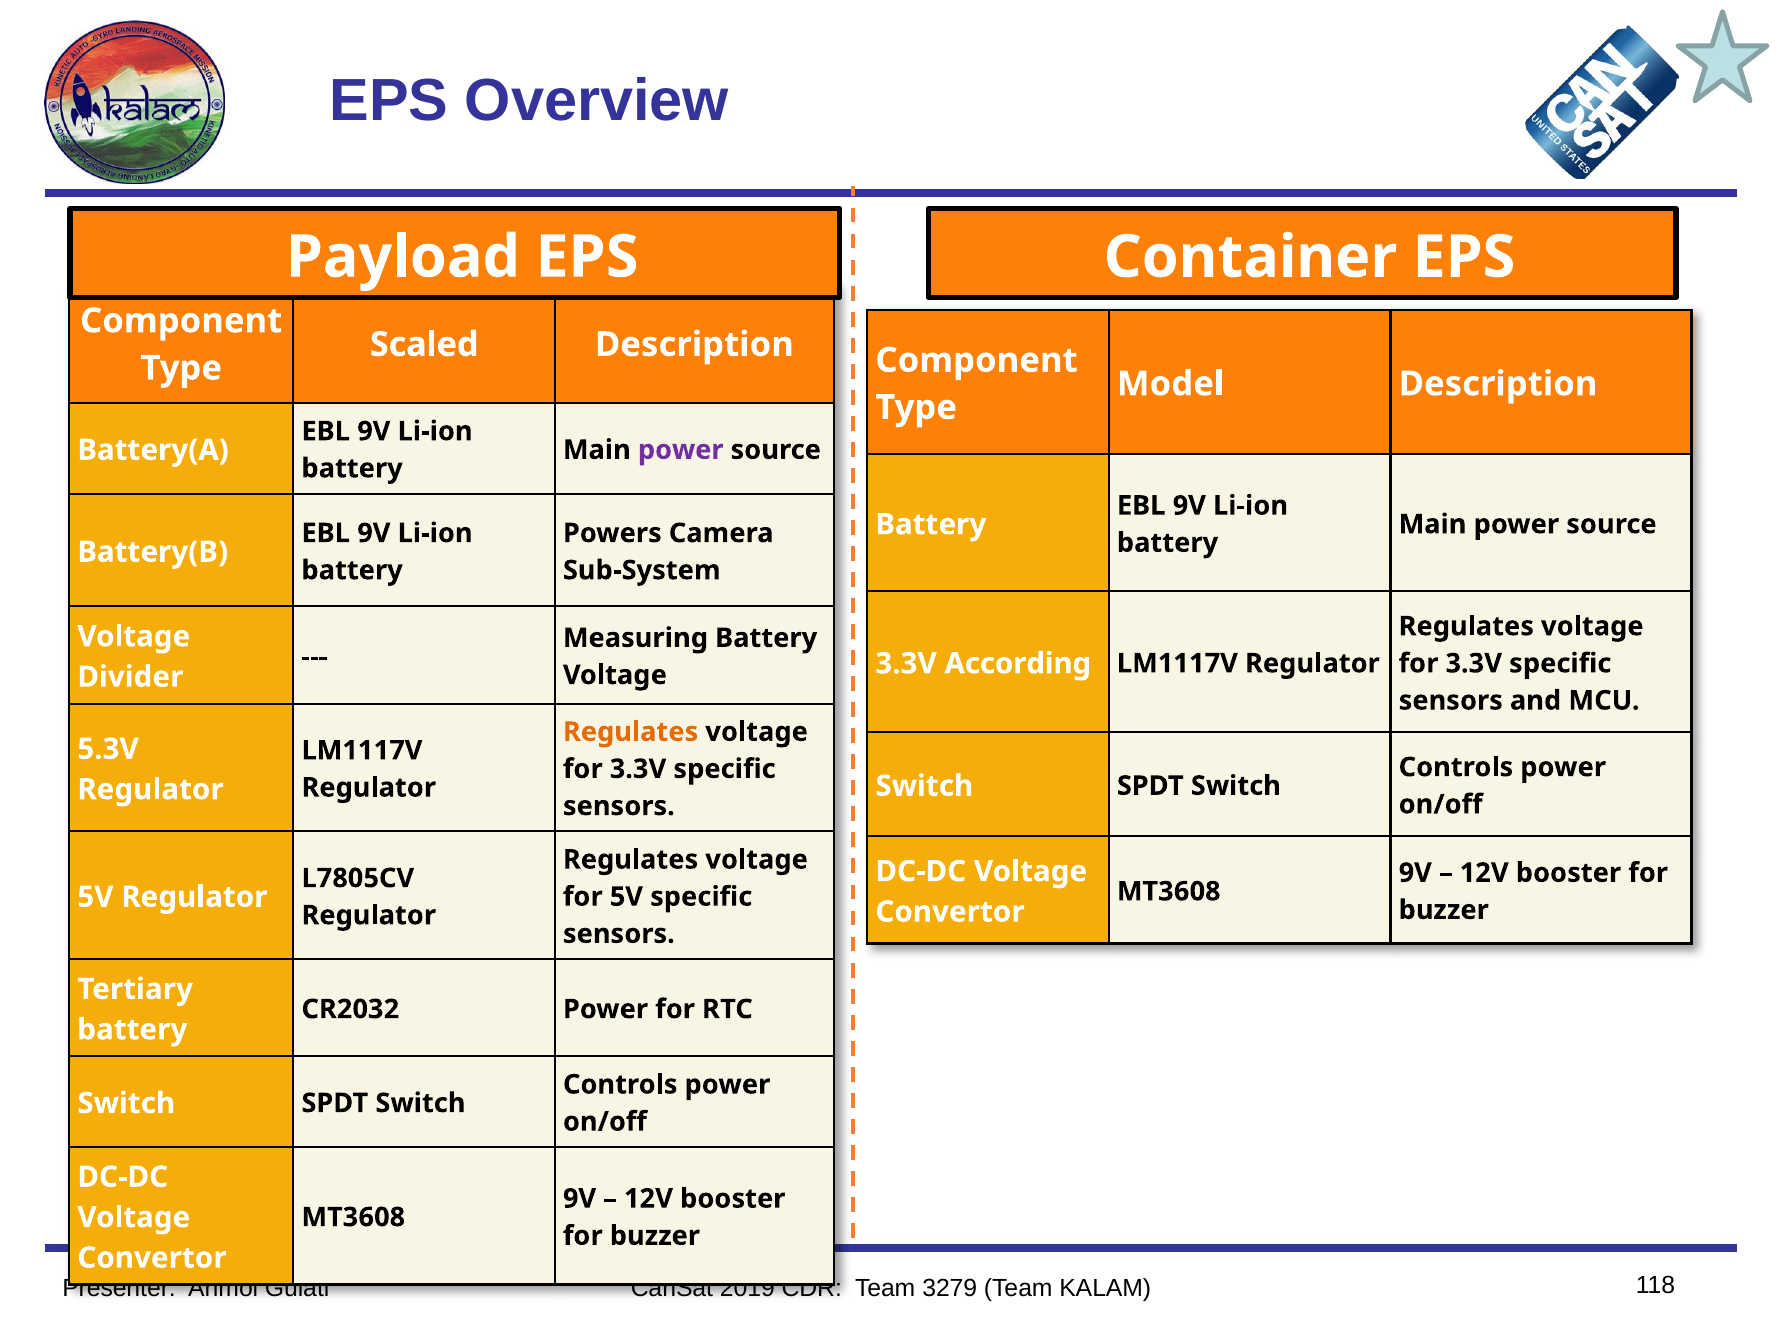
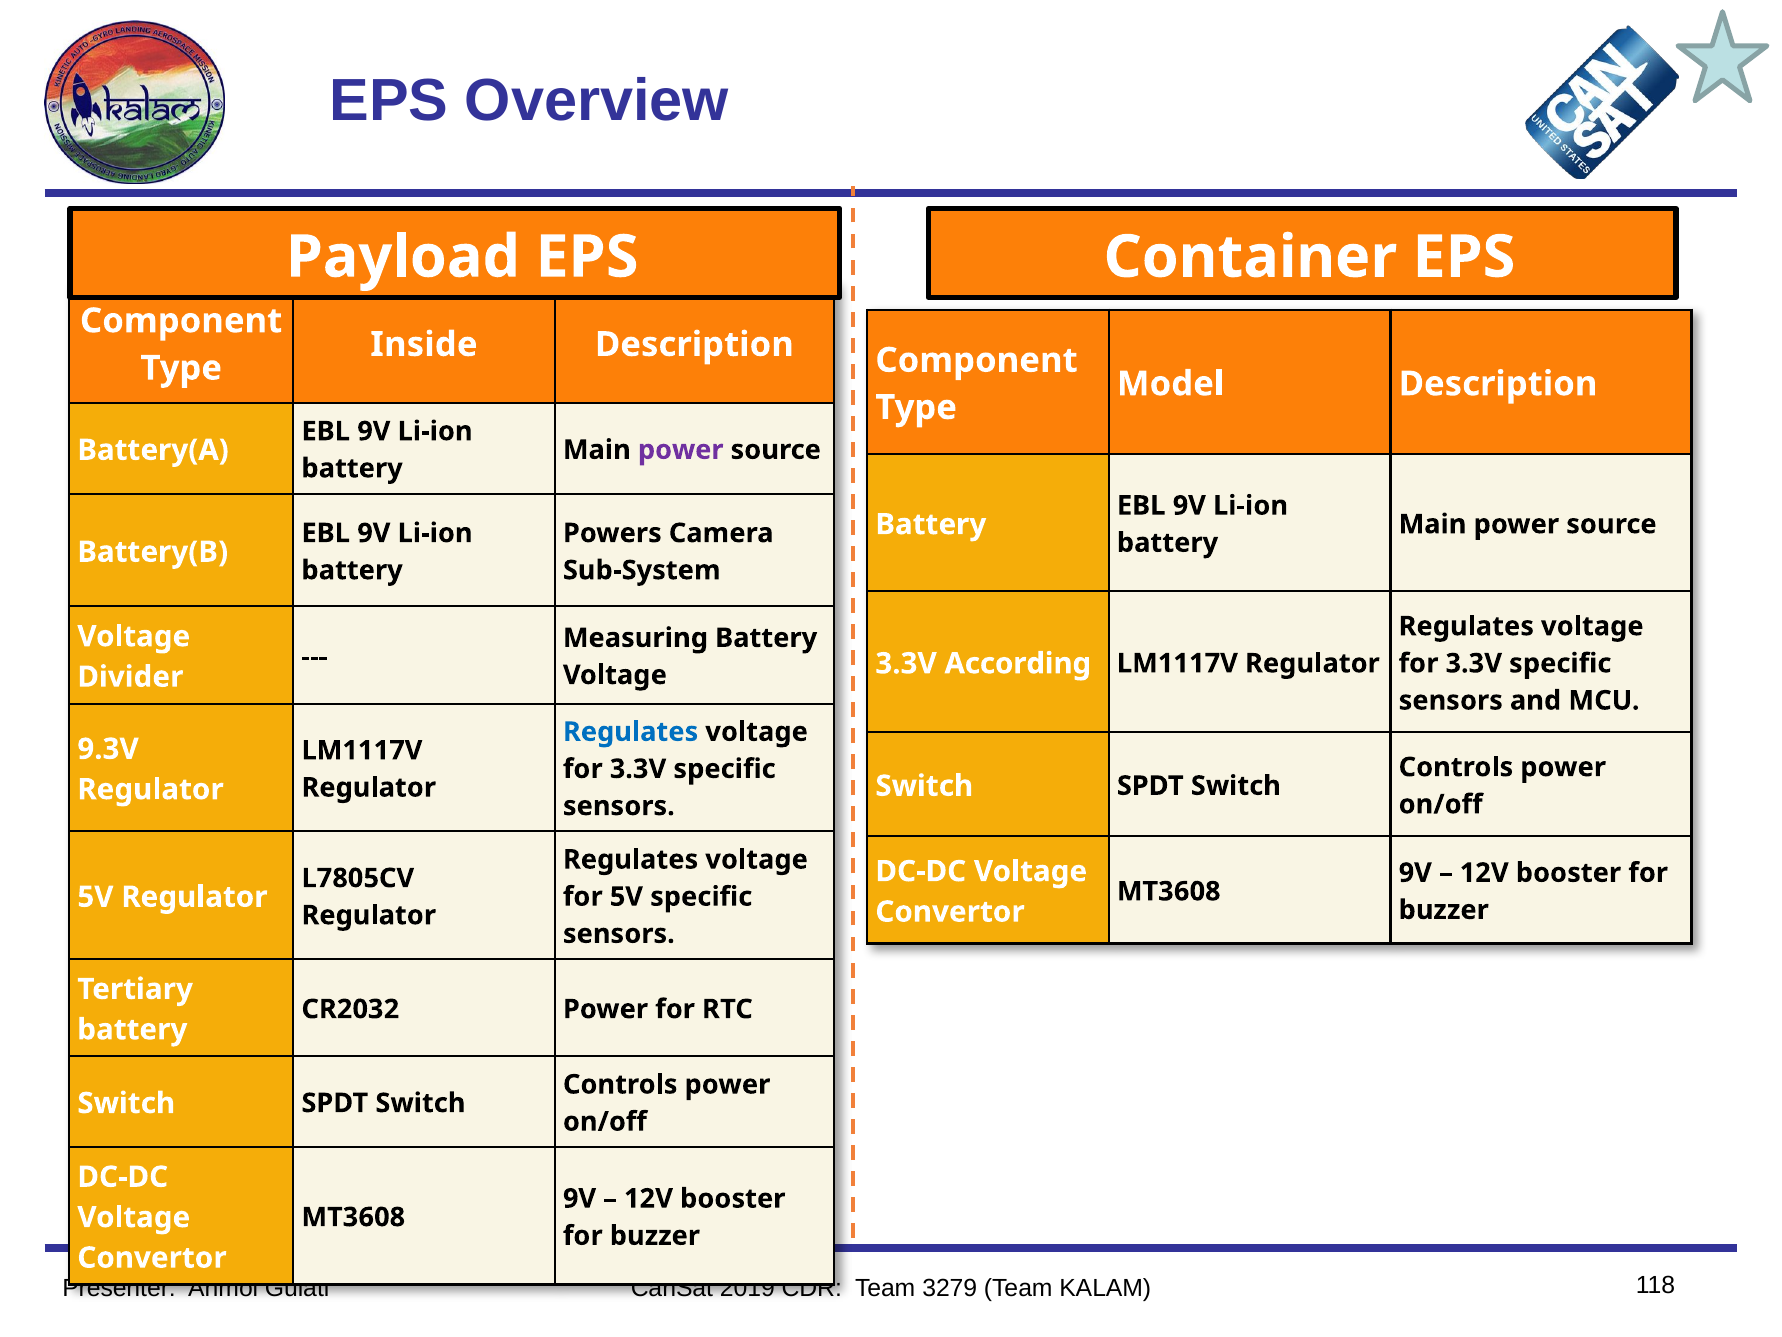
Scaled: Scaled -> Inside
Regulates at (631, 732) colour: orange -> blue
5.3V: 5.3V -> 9.3V
